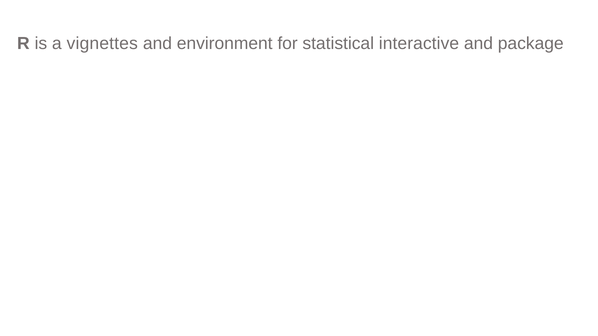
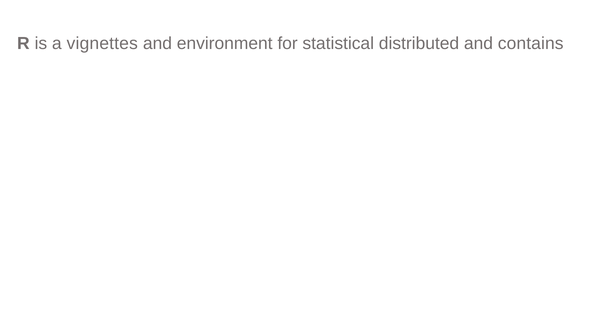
interactive: interactive -> distributed
package: package -> contains
